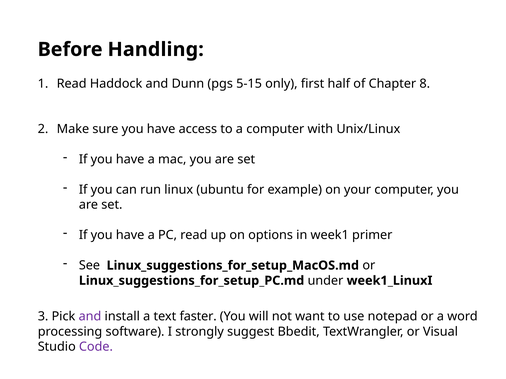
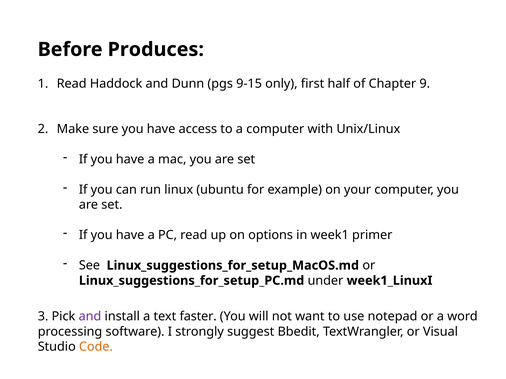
Handling: Handling -> Produces
5-15: 5-15 -> 9-15
8: 8 -> 9
Code colour: purple -> orange
